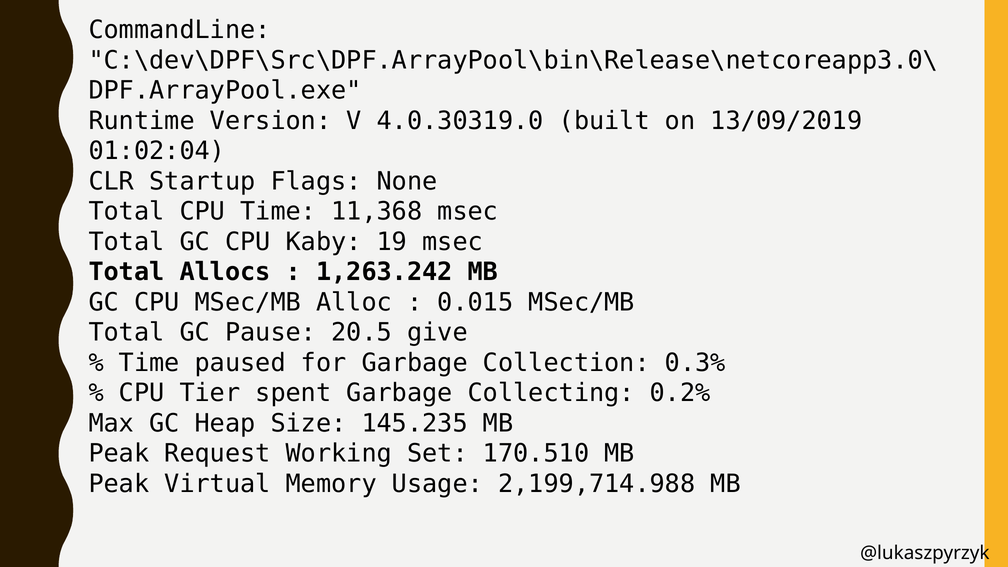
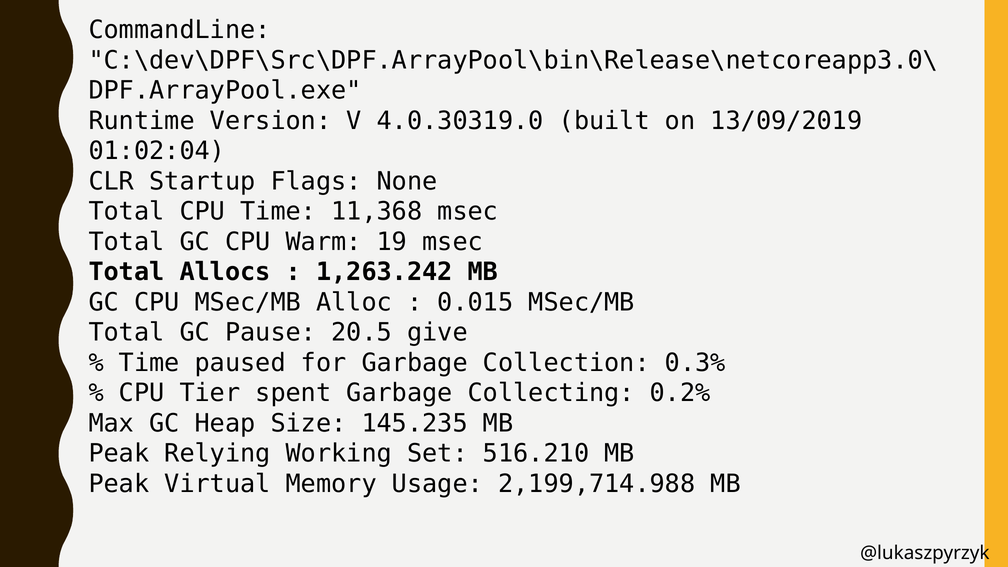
Kaby: Kaby -> Warm
Request: Request -> Relying
170.510: 170.510 -> 516.210
